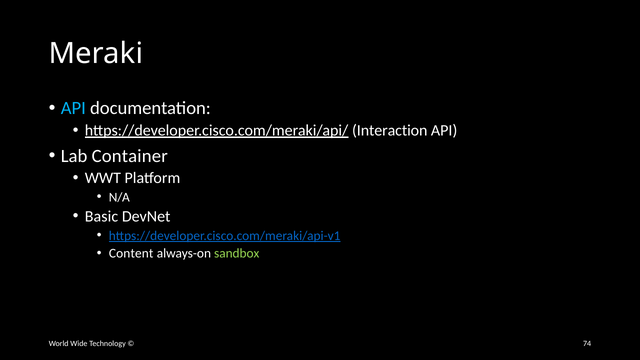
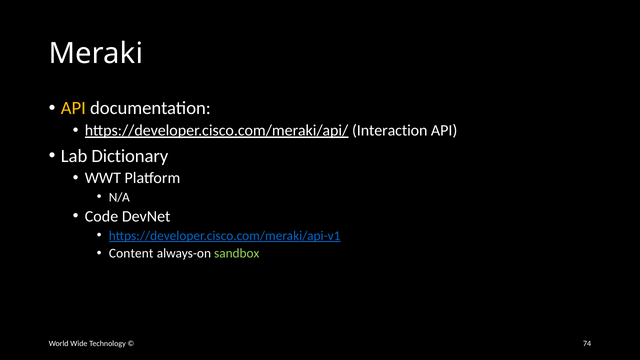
API at (73, 108) colour: light blue -> yellow
Container: Container -> Dictionary
Basic: Basic -> Code
